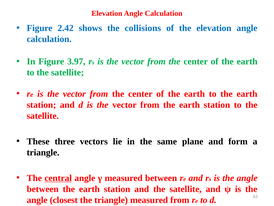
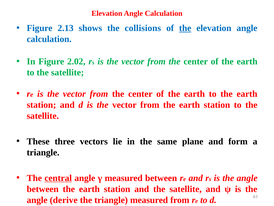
2.42: 2.42 -> 2.13
the at (185, 28) underline: none -> present
3.97: 3.97 -> 2.02
closest: closest -> derive
